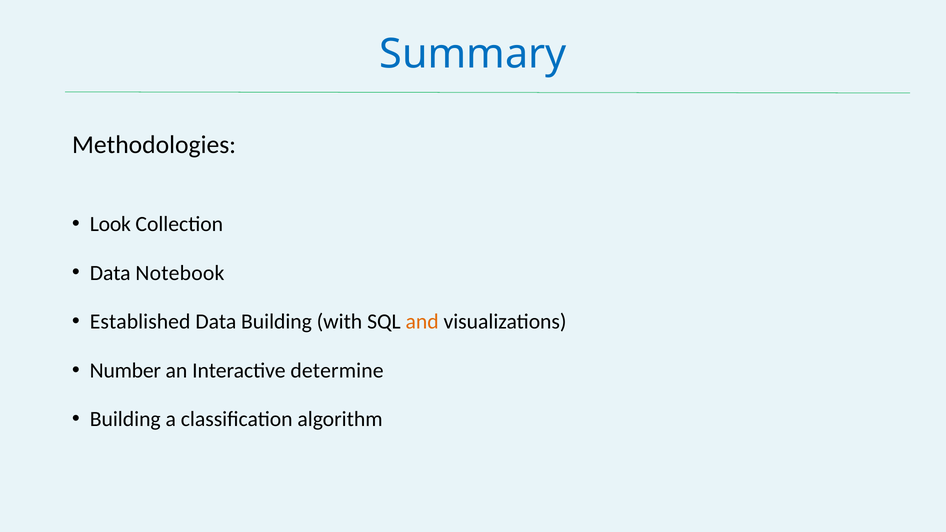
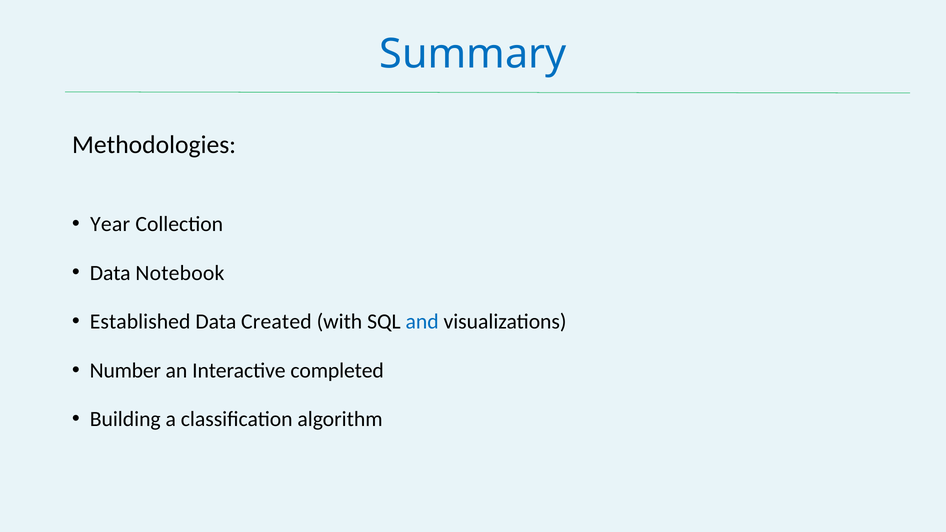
Look: Look -> Year
Data Building: Building -> Created
and colour: orange -> blue
determine: determine -> completed
